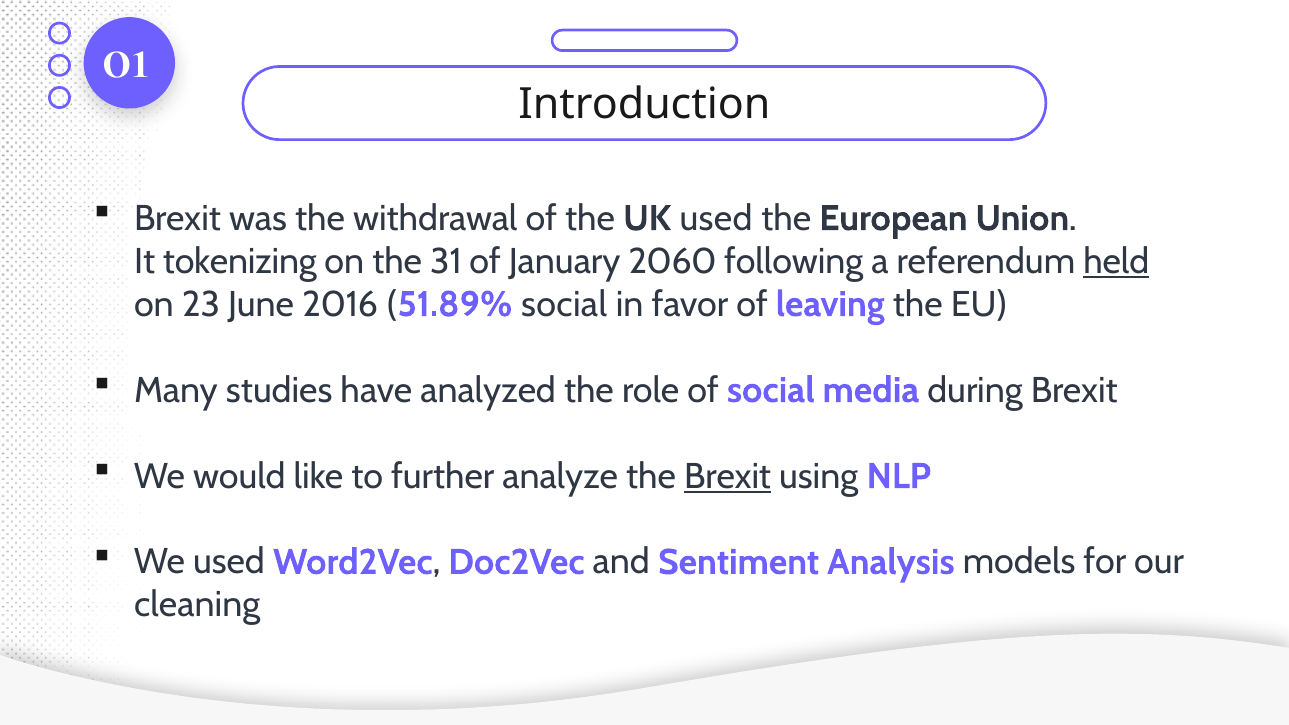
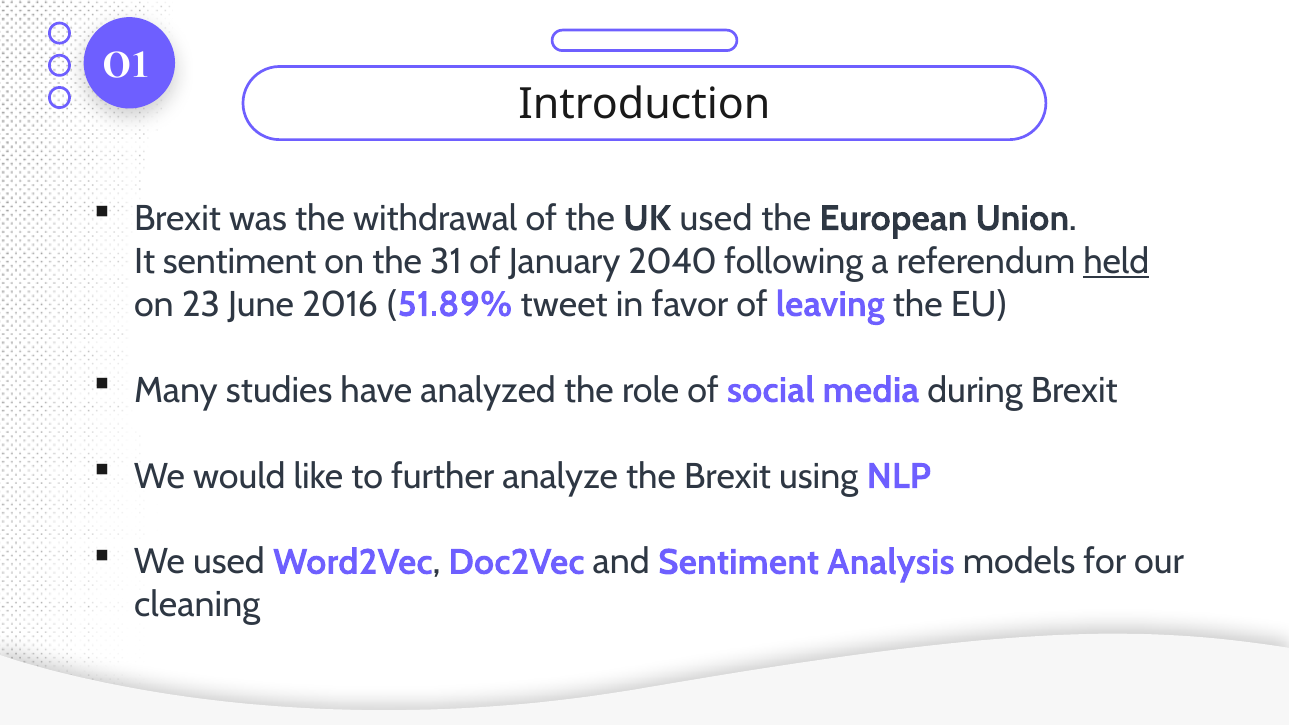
It tokenizing: tokenizing -> sentiment
2060: 2060 -> 2040
51.89% social: social -> tweet
Brexit at (728, 476) underline: present -> none
